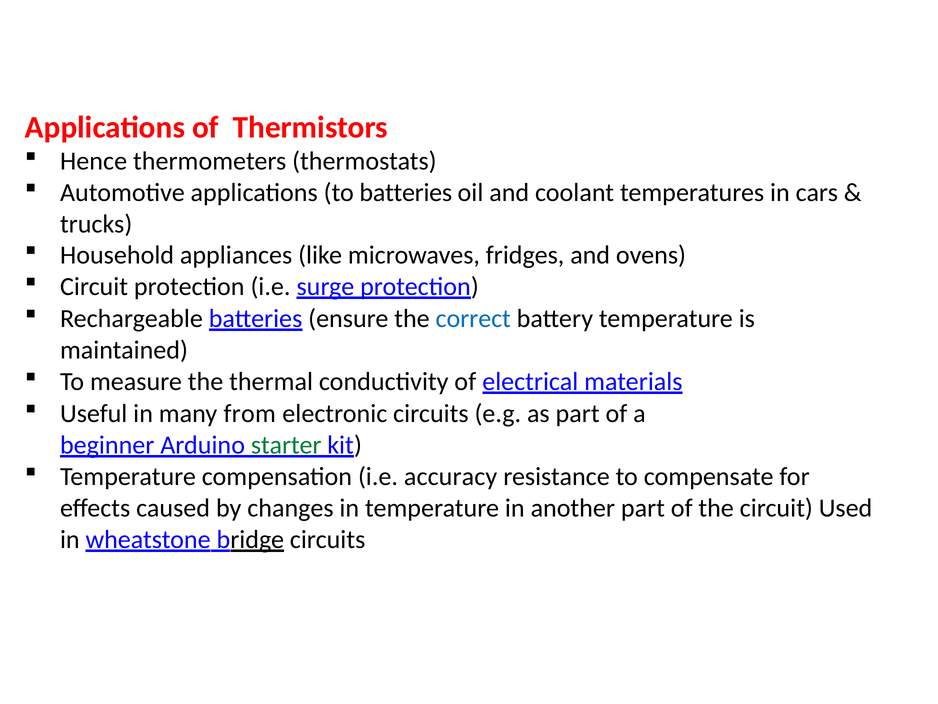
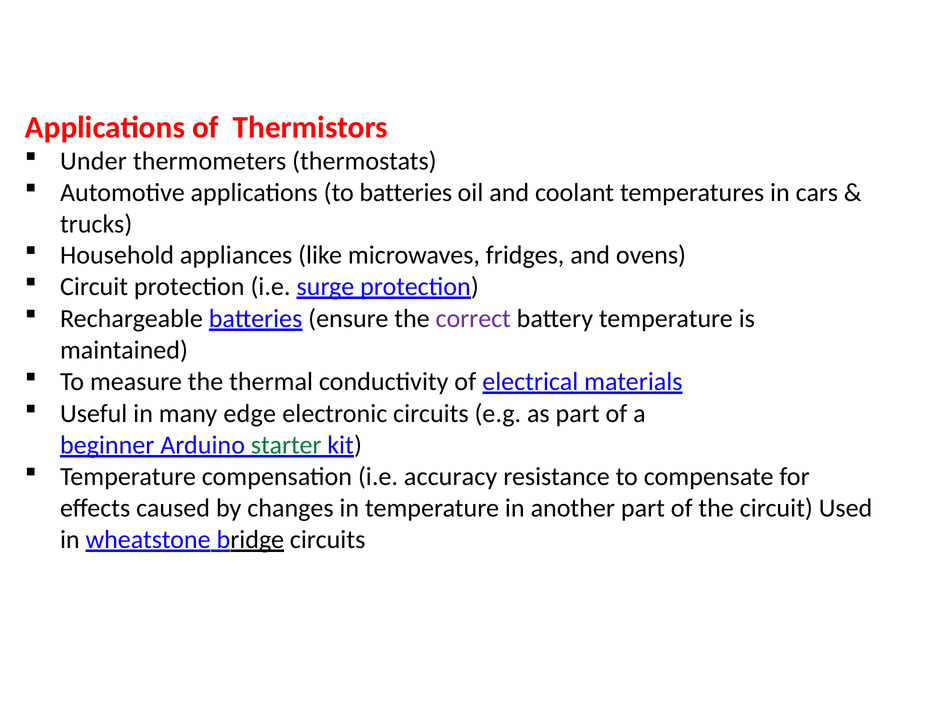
Hence: Hence -> Under
correct colour: blue -> purple
from: from -> edge
